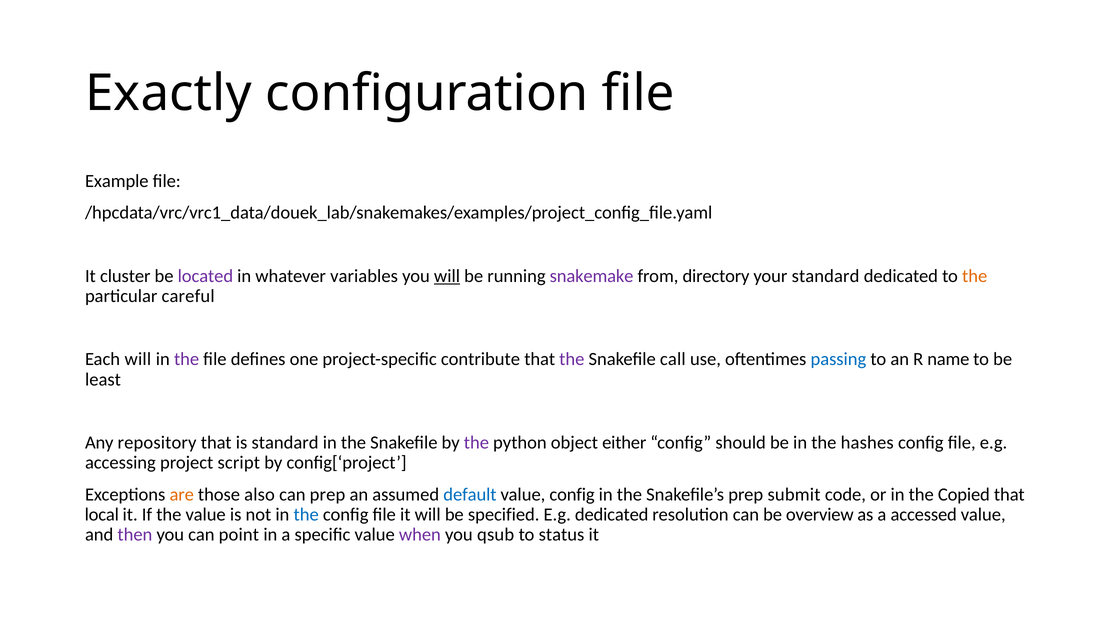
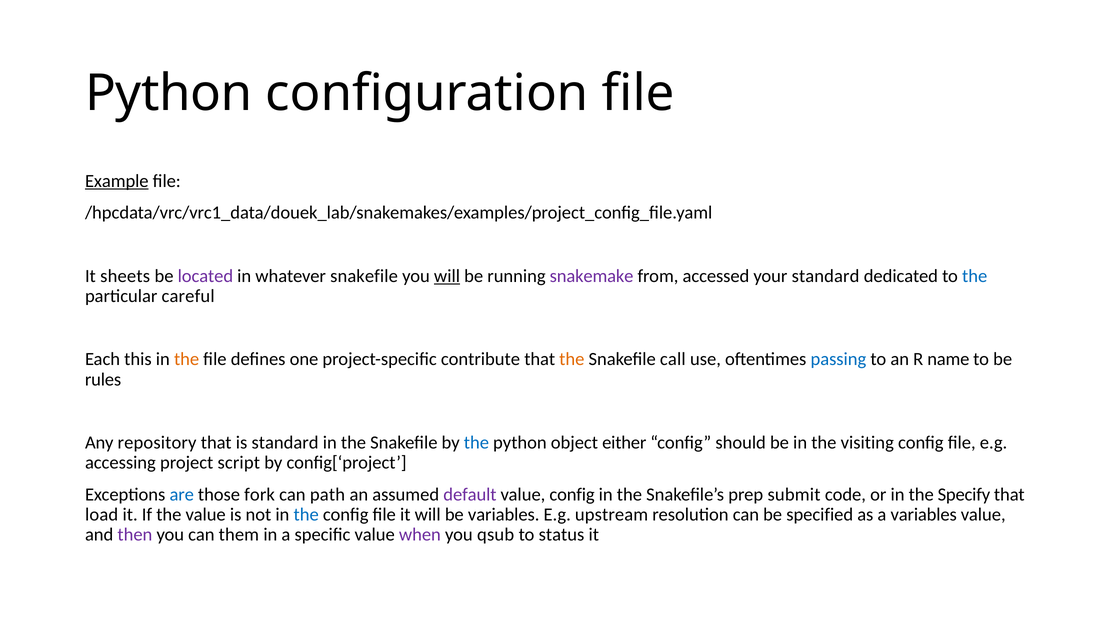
Exactly at (168, 94): Exactly -> Python
Example underline: none -> present
cluster: cluster -> sheets
whatever variables: variables -> snakefile
directory: directory -> accessed
the at (975, 276) colour: orange -> blue
Each will: will -> this
the at (187, 359) colour: purple -> orange
the at (572, 359) colour: purple -> orange
least: least -> rules
the at (476, 443) colour: purple -> blue
hashes: hashes -> visiting
are colour: orange -> blue
also: also -> fork
can prep: prep -> path
default colour: blue -> purple
Copied: Copied -> Specify
local: local -> load
be specified: specified -> variables
E.g dedicated: dedicated -> upstream
overview: overview -> specified
a accessed: accessed -> variables
point: point -> them
